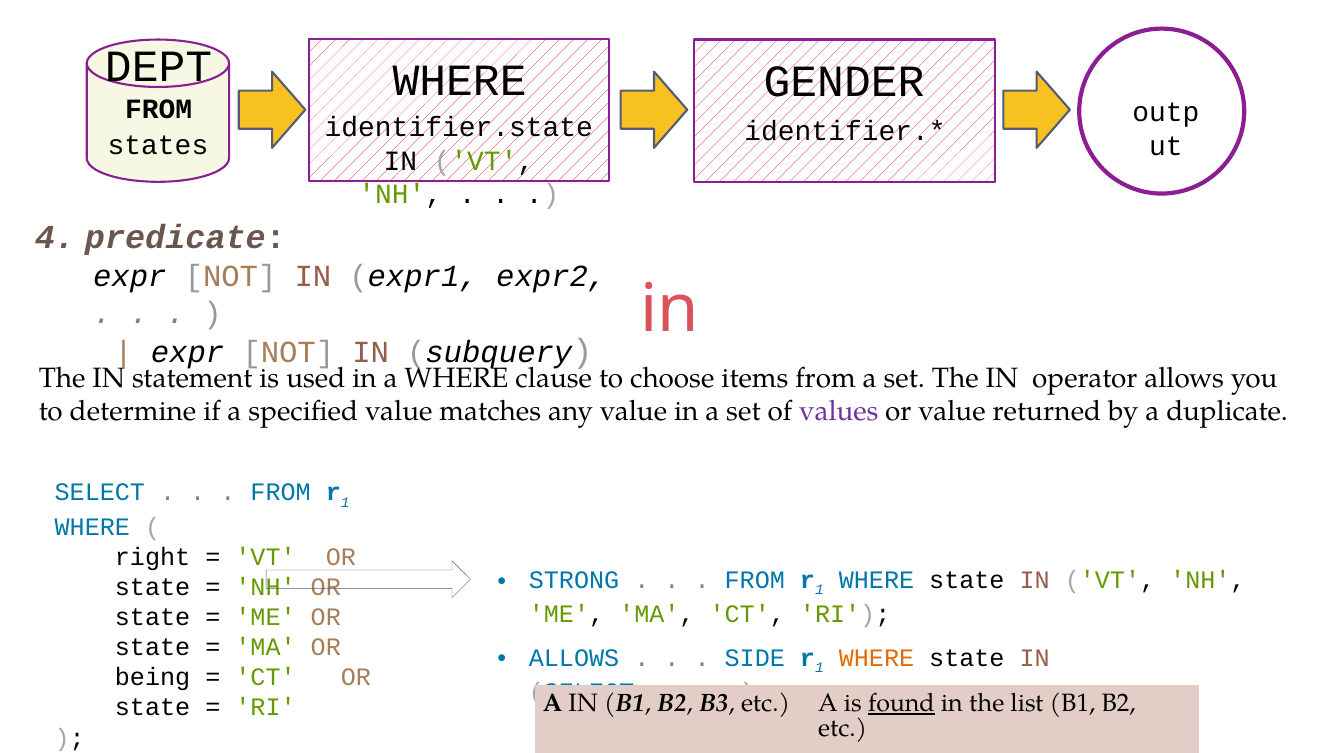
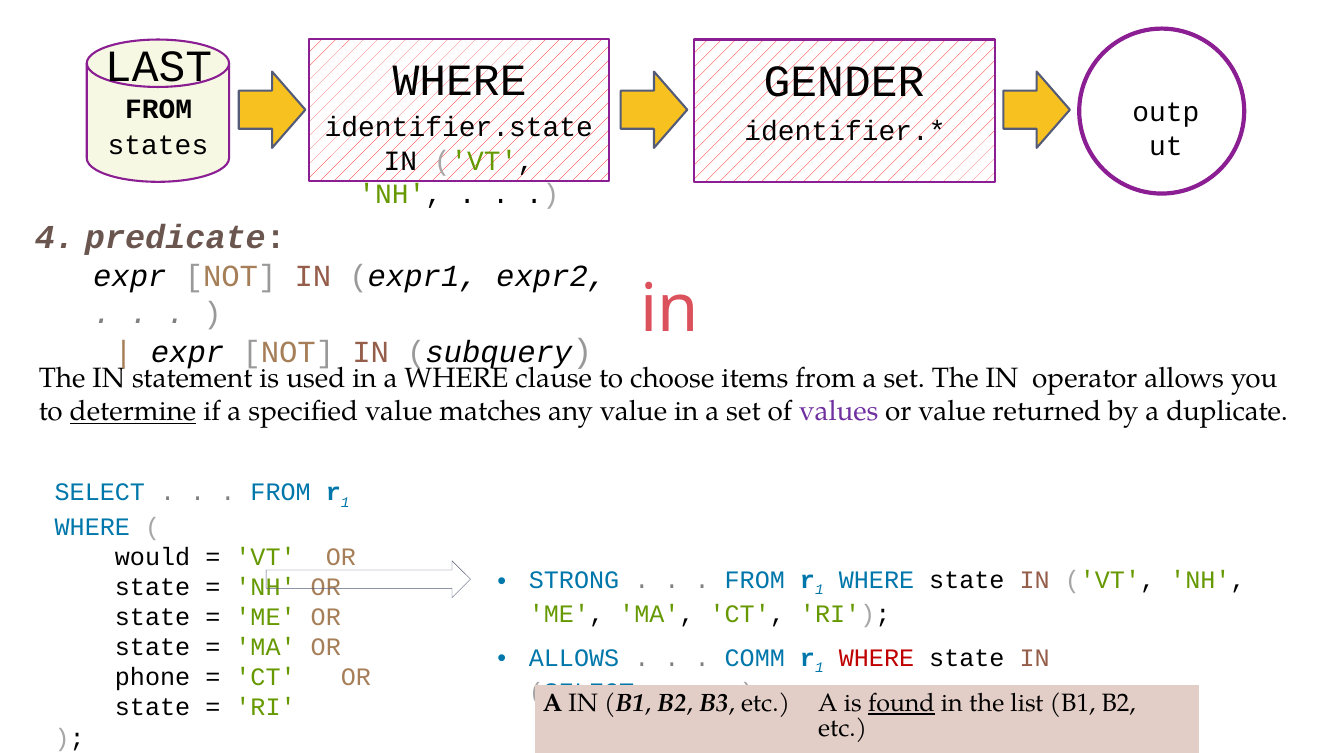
DEPT: DEPT -> LAST
determine underline: none -> present
right: right -> would
SIDE: SIDE -> COMM
WHERE at (876, 658) colour: orange -> red
being: being -> phone
